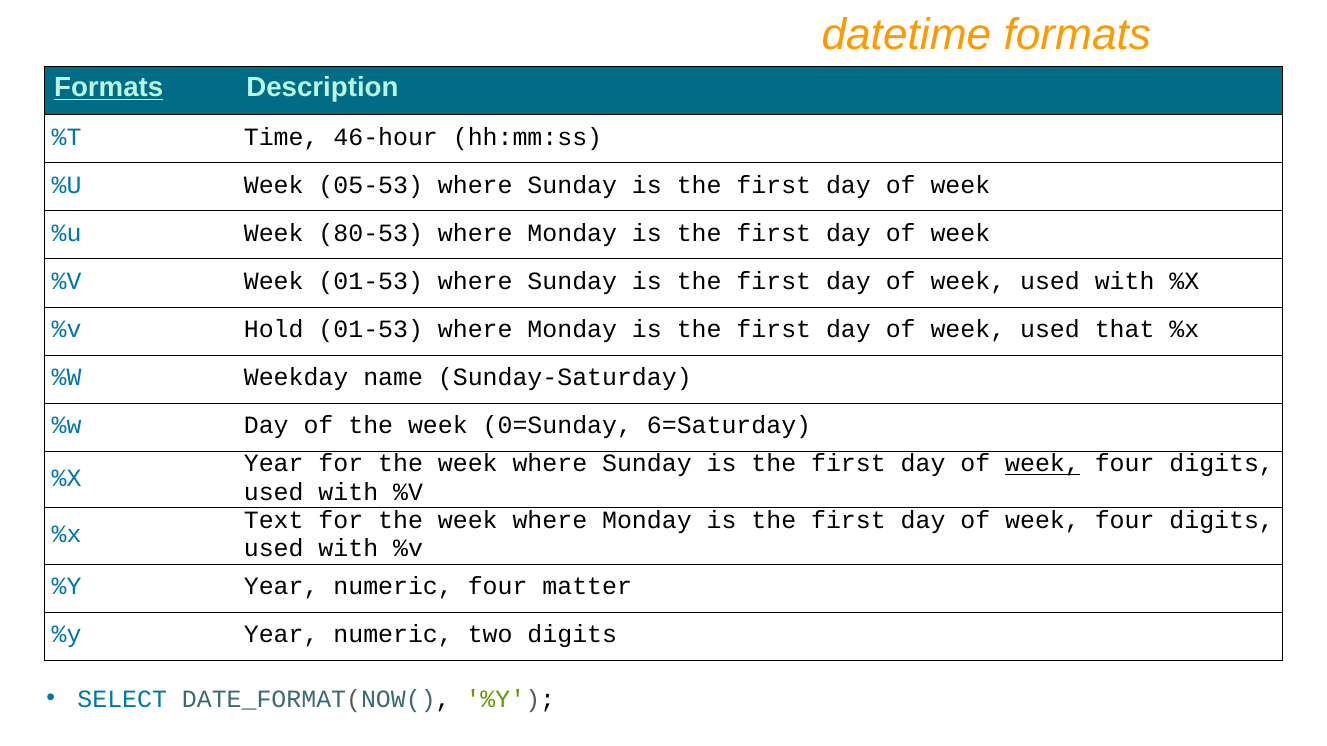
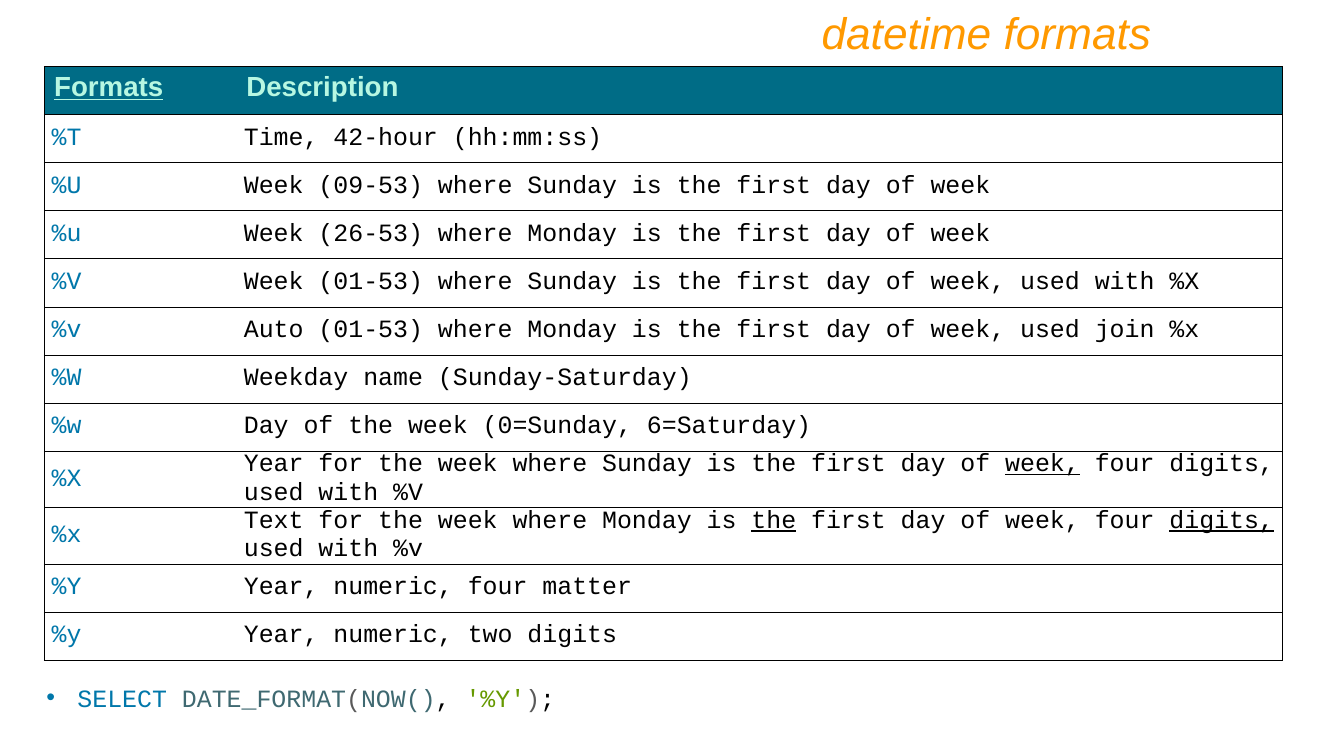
46-hour: 46-hour -> 42-hour
05-53: 05-53 -> 09-53
80-53: 80-53 -> 26-53
Hold: Hold -> Auto
that: that -> join
the at (774, 521) underline: none -> present
digits at (1222, 521) underline: none -> present
